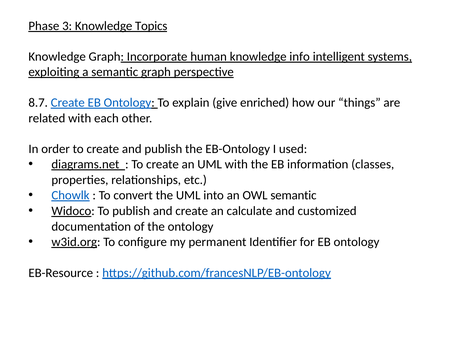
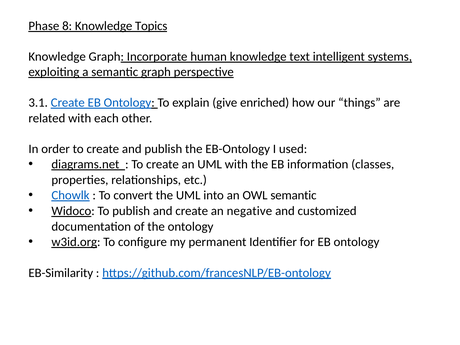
3: 3 -> 8
info: info -> text
8.7: 8.7 -> 3.1
calculate: calculate -> negative
EB-Resource: EB-Resource -> EB-Similarity
